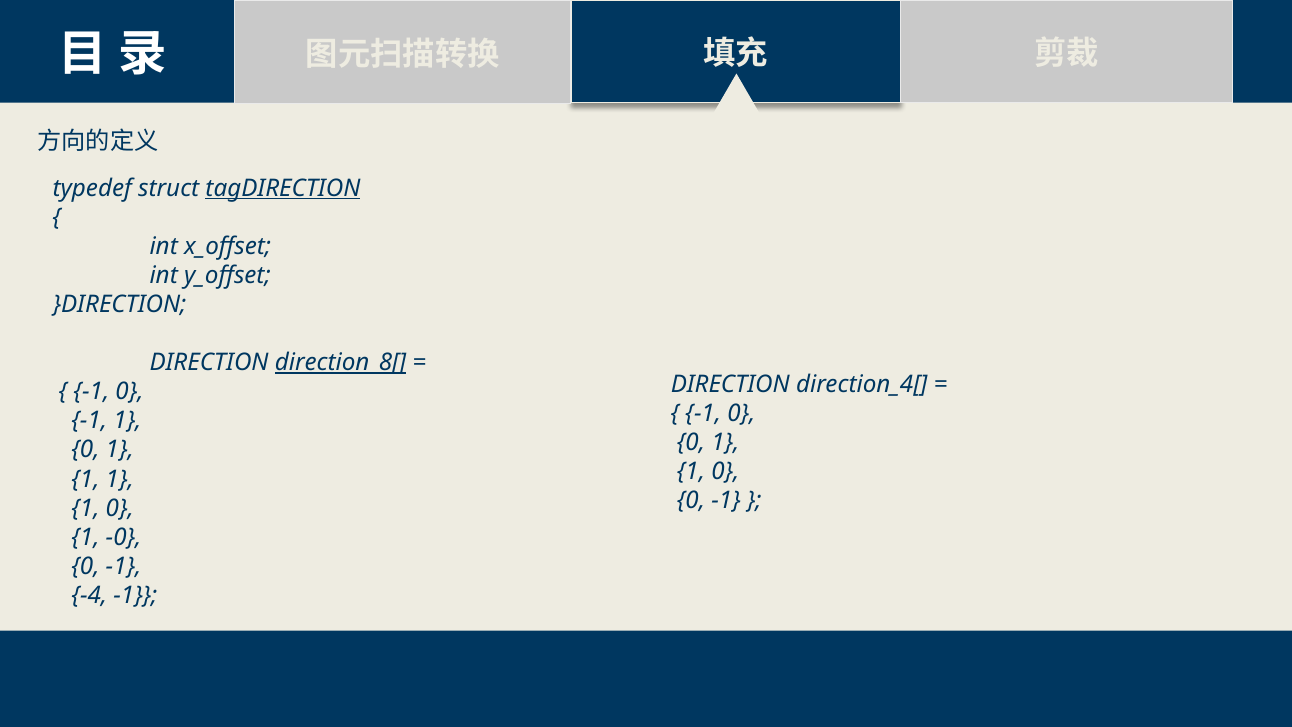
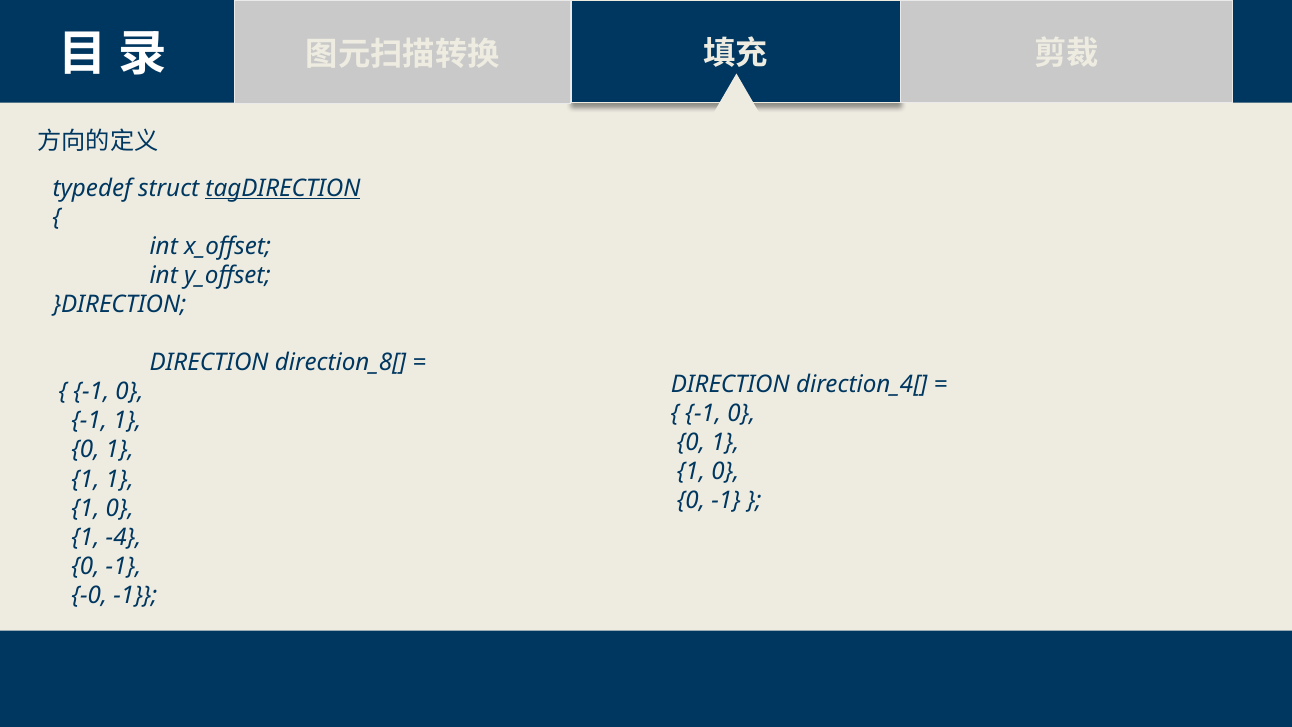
direction_8[ underline: present -> none
-0: -0 -> -4
-4: -4 -> -0
